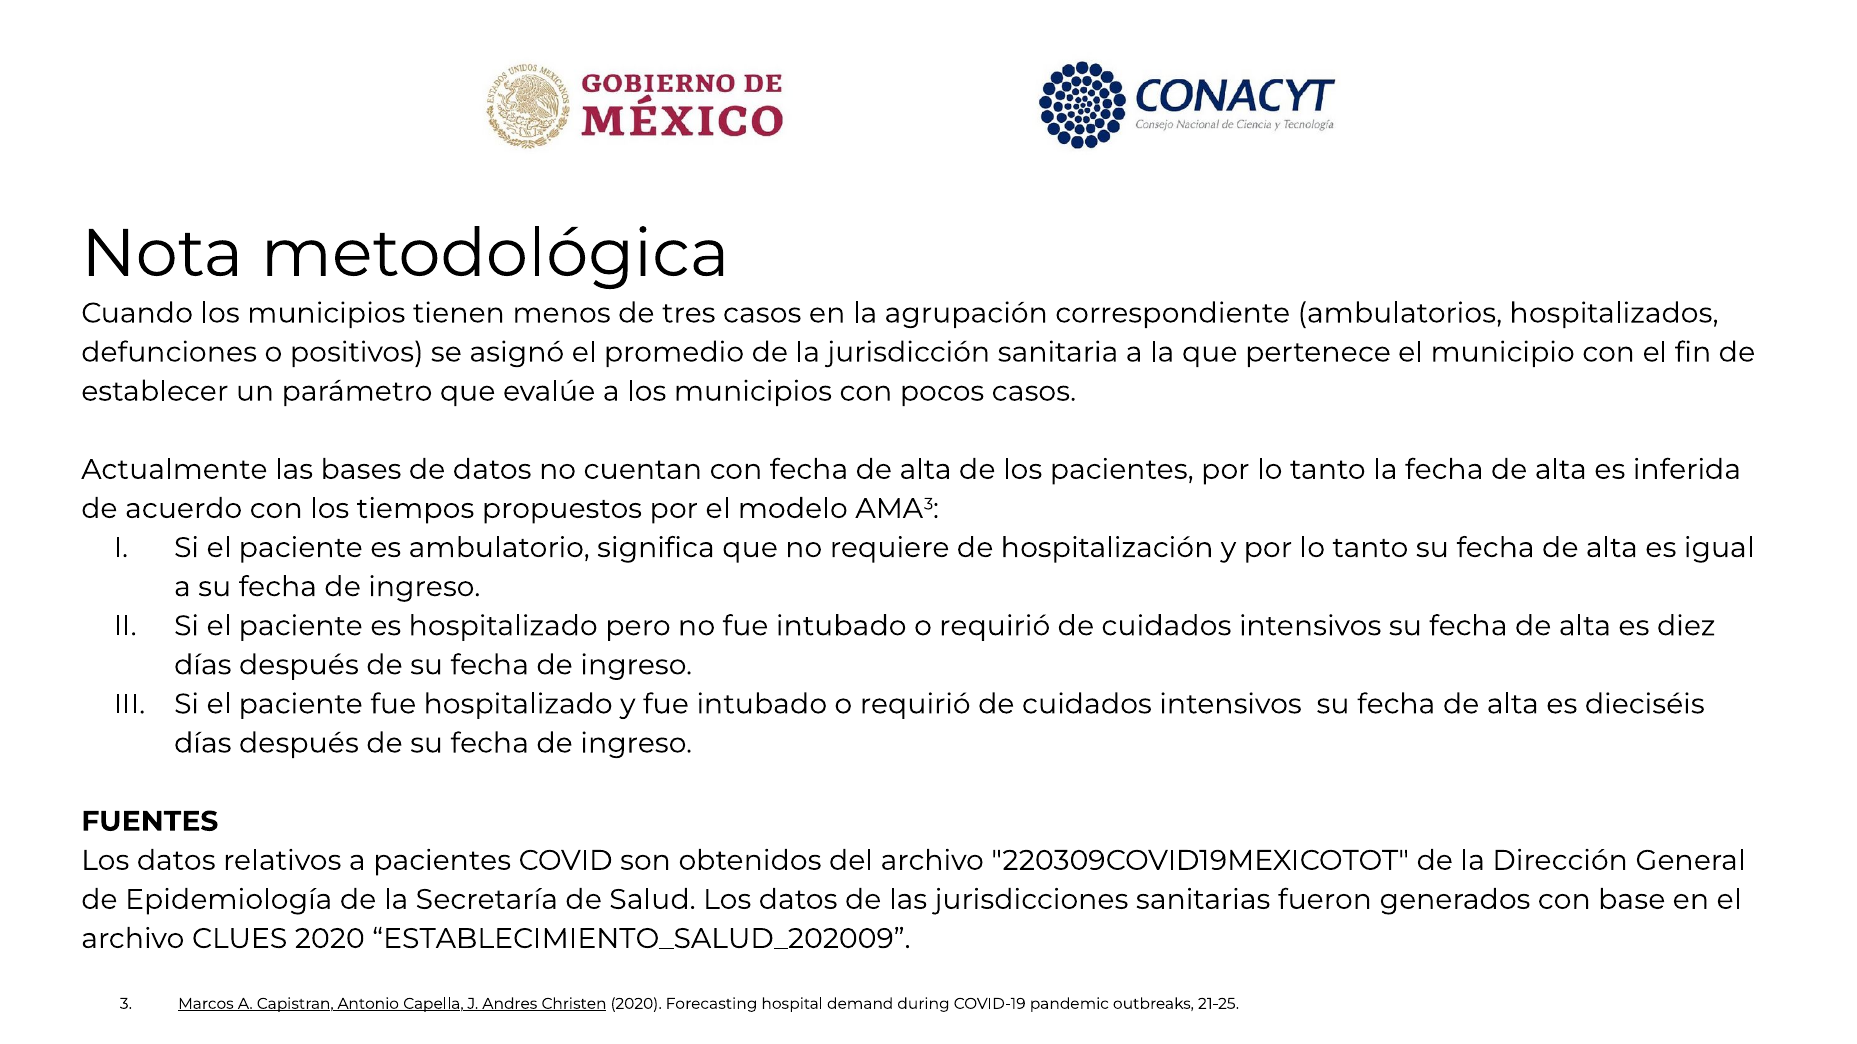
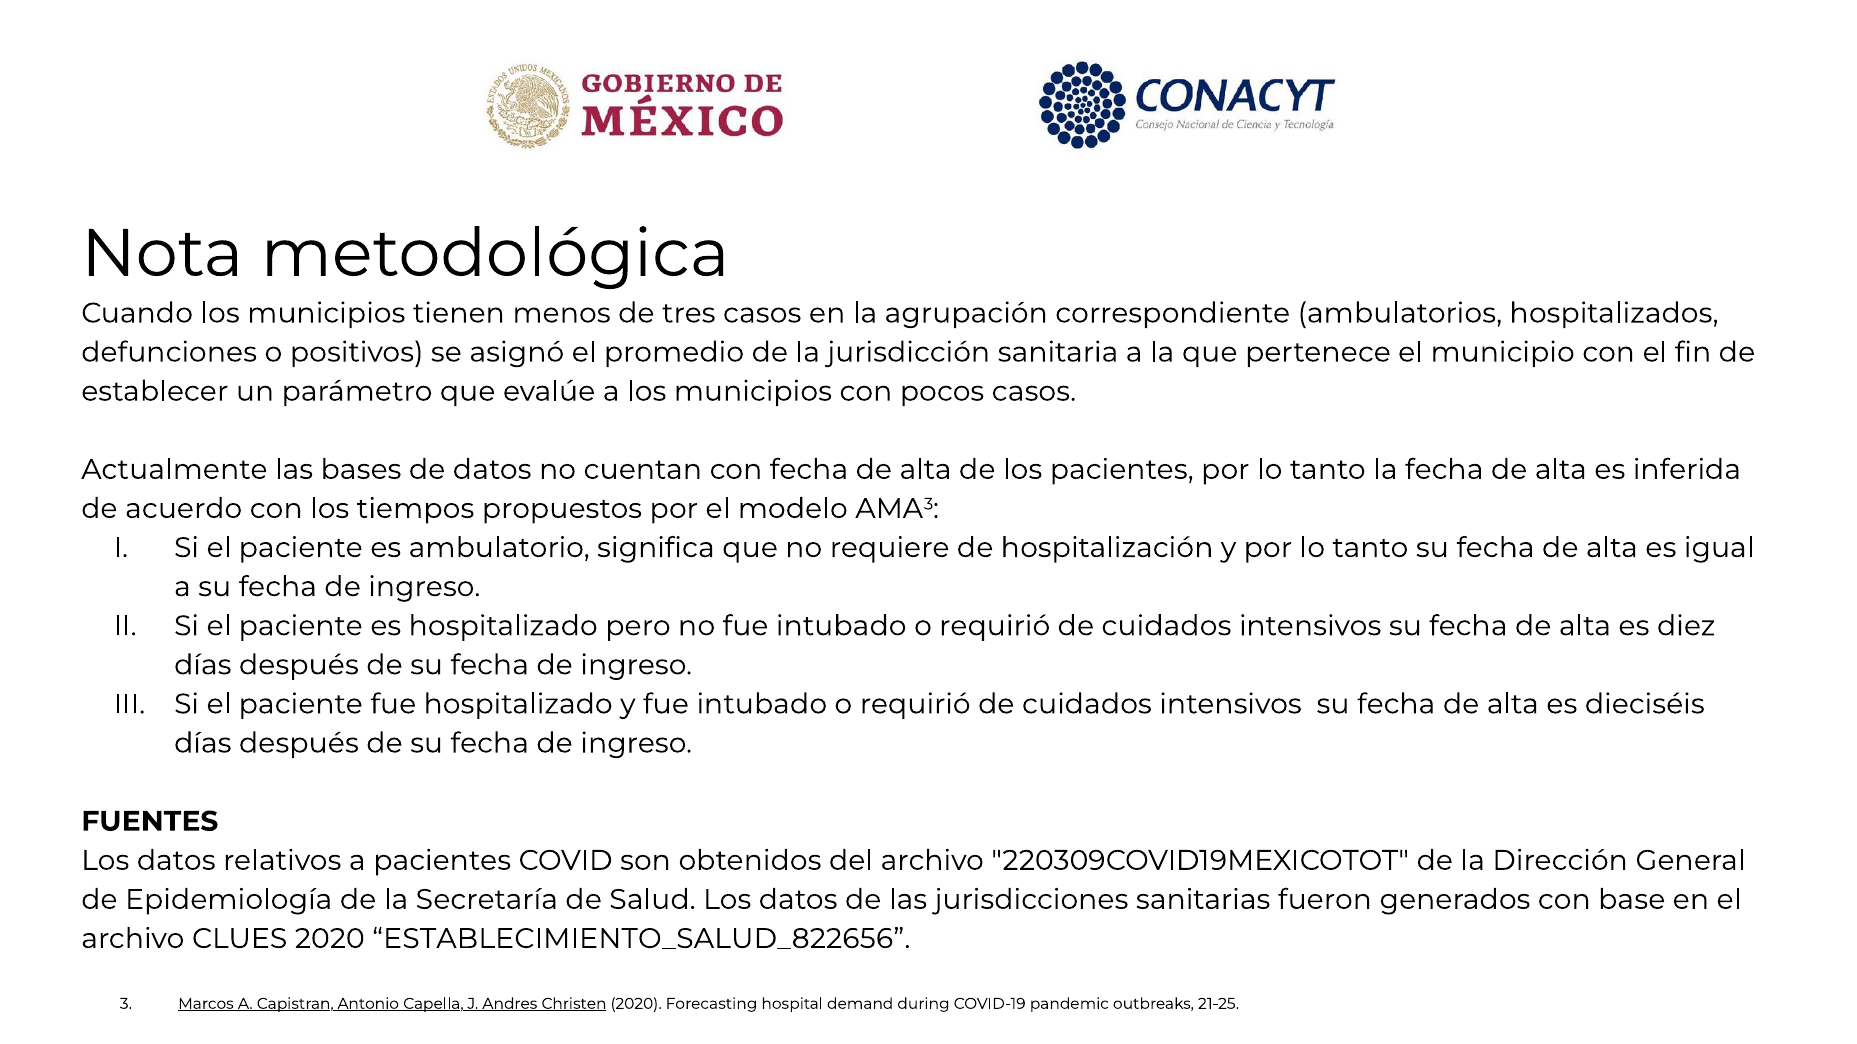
ESTABLECIMIENTO_SALUD_202009: ESTABLECIMIENTO_SALUD_202009 -> ESTABLECIMIENTO_SALUD_822656
